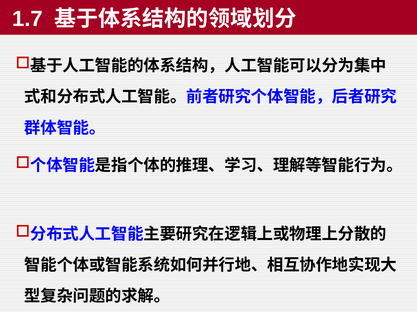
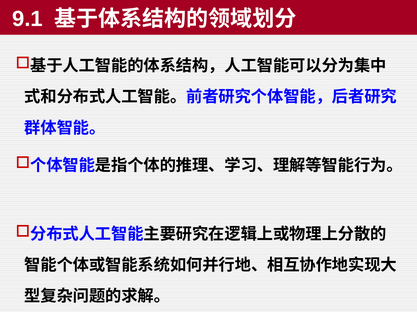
1.7: 1.7 -> 9.1
